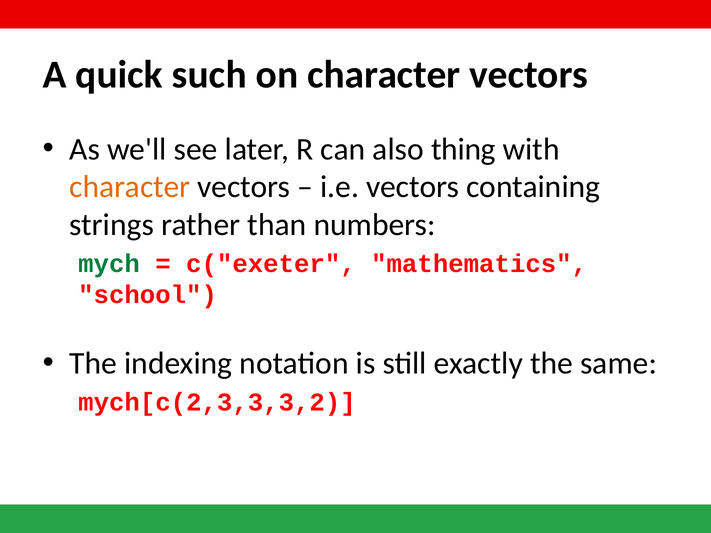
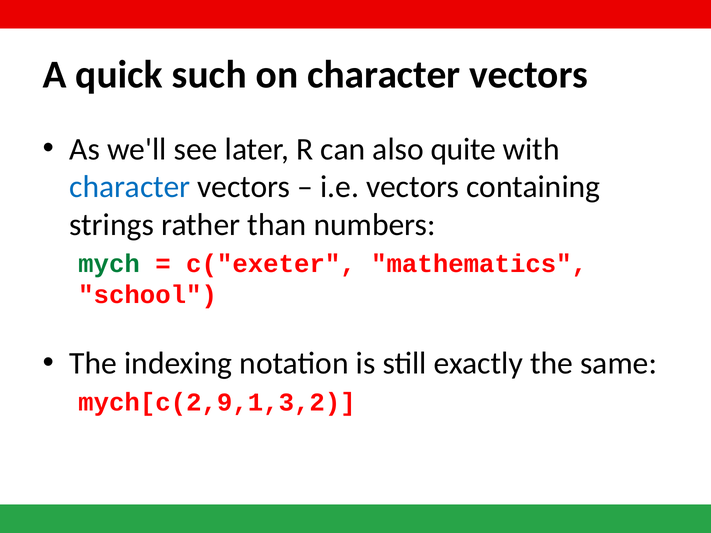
thing: thing -> quite
character at (130, 187) colour: orange -> blue
mych[c(2,3,3,3,2: mych[c(2,3,3,3,2 -> mych[c(2,9,1,3,2
